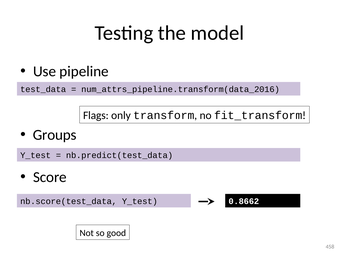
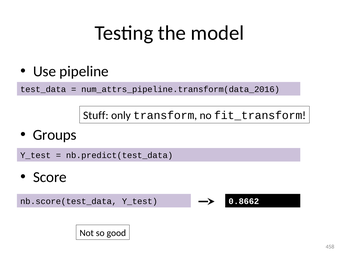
Flags: Flags -> Stuff
